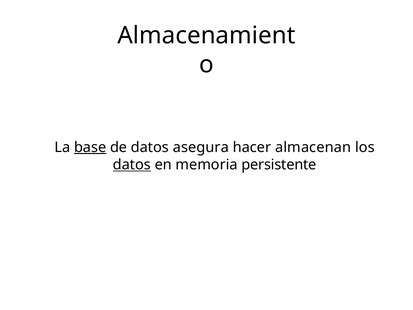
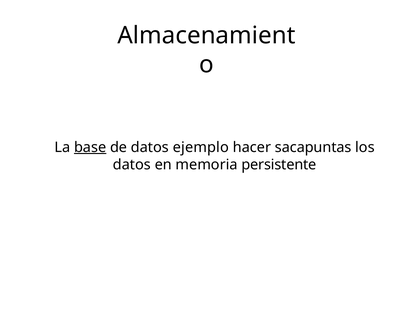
asegura: asegura -> ejemplo
almacenan: almacenan -> sacapuntas
datos at (132, 165) underline: present -> none
